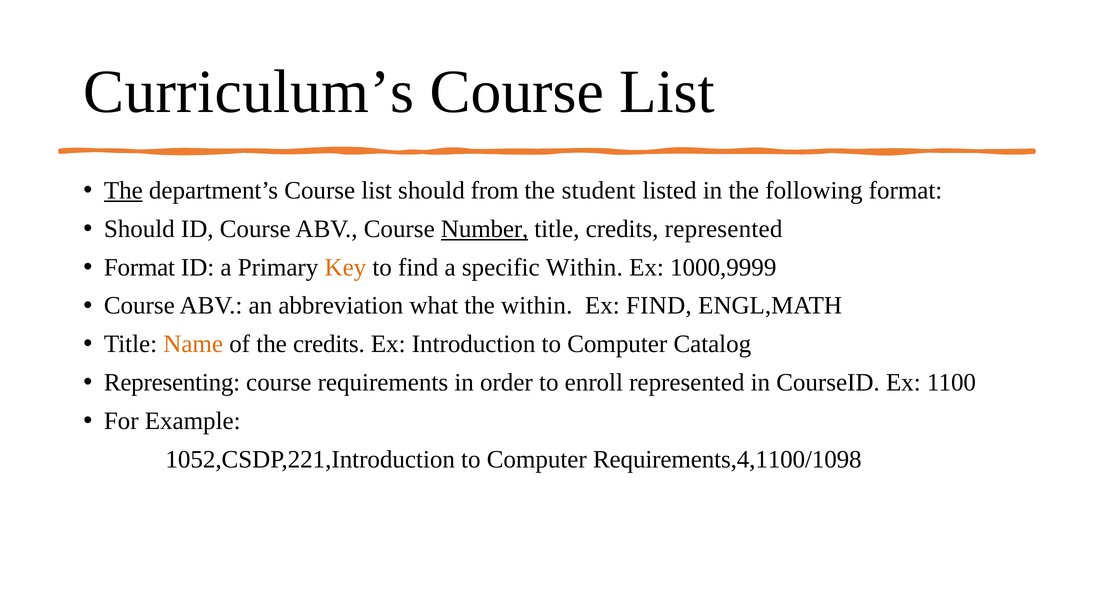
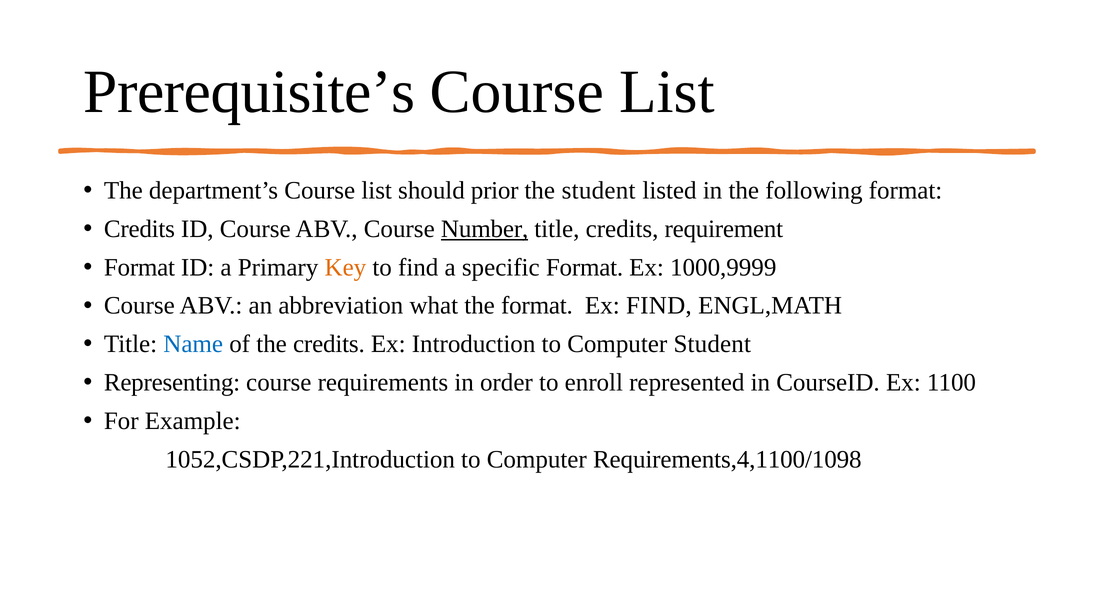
Curriculum’s: Curriculum’s -> Prerequisite’s
The at (123, 191) underline: present -> none
from: from -> prior
Should at (139, 229): Should -> Credits
credits represented: represented -> requirement
specific Within: Within -> Format
the within: within -> format
Name colour: orange -> blue
Computer Catalog: Catalog -> Student
